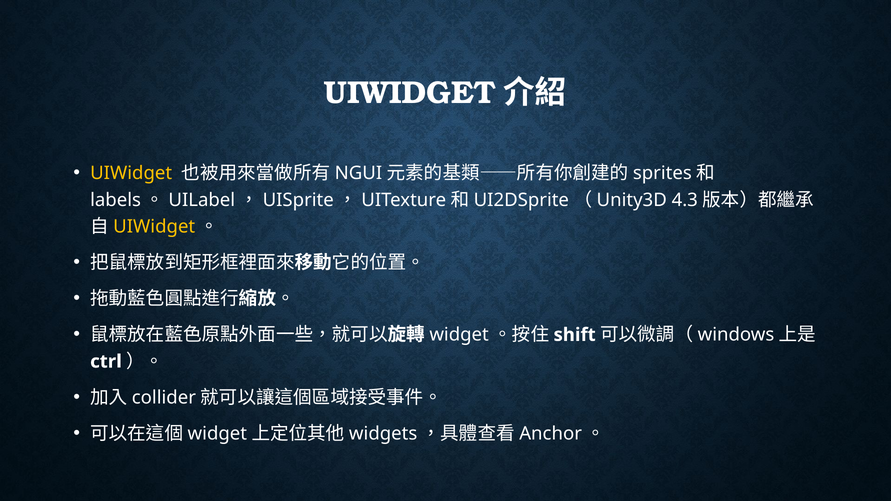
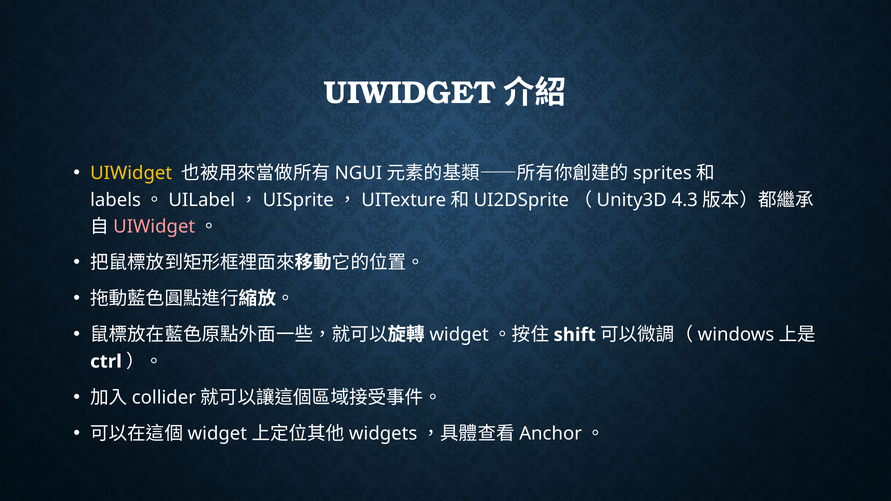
UIWidget at (154, 227) colour: yellow -> pink
